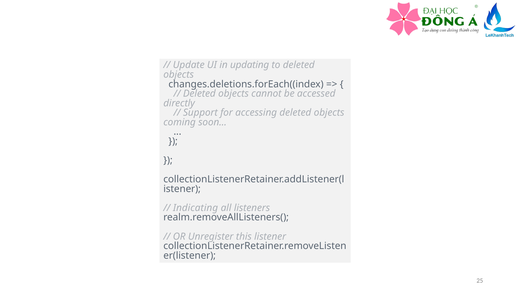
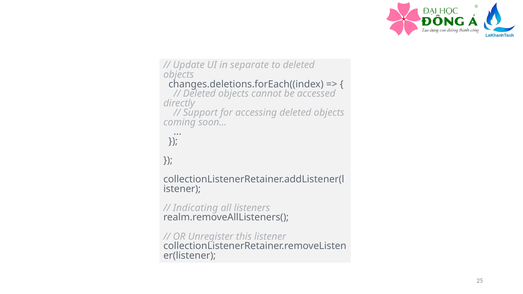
updating: updating -> separate
